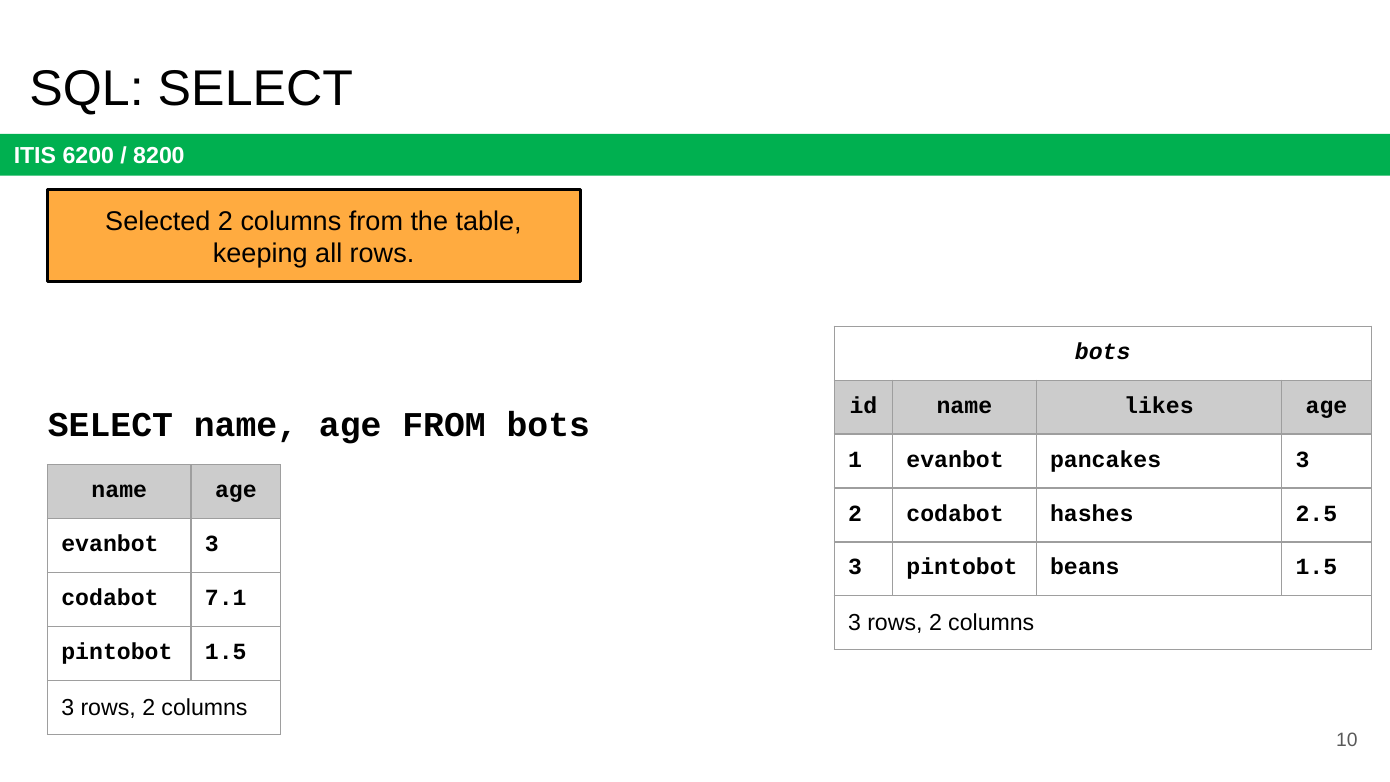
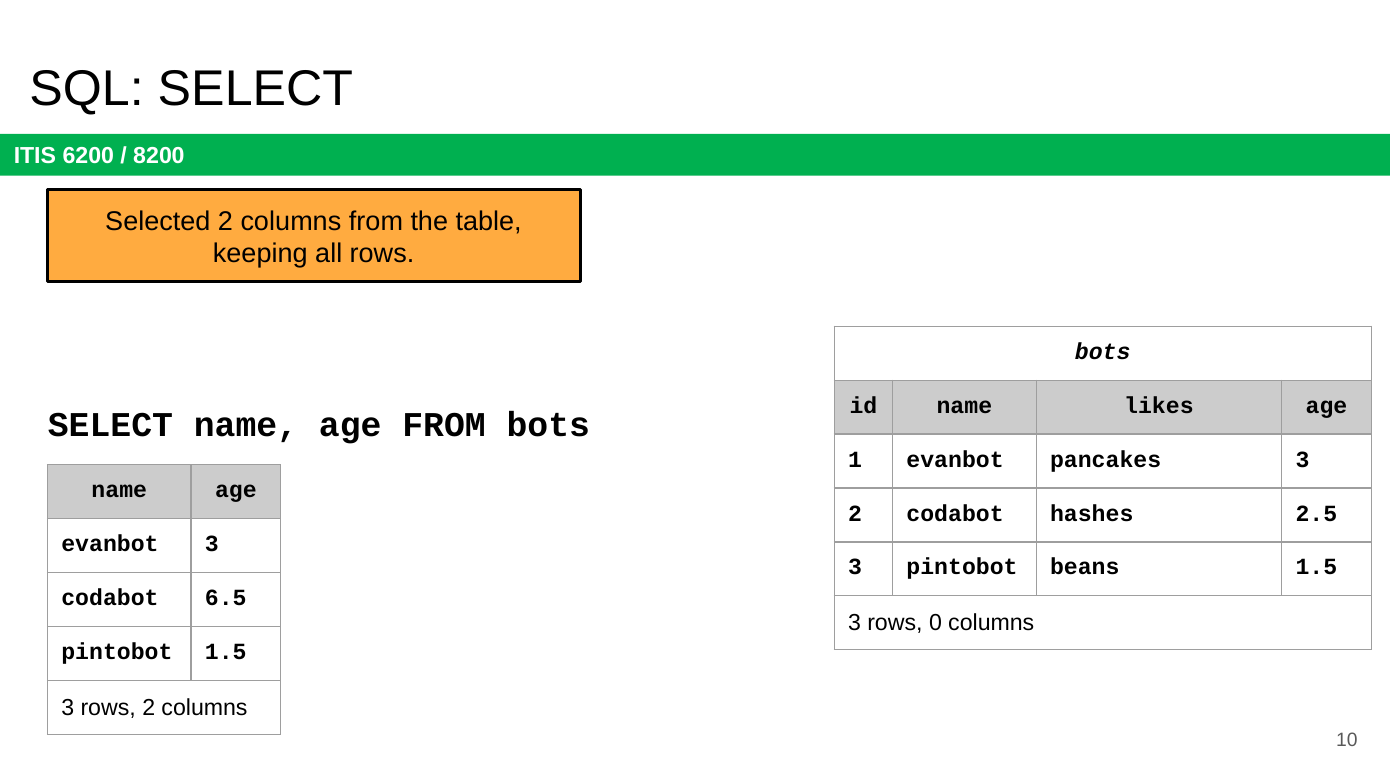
7.1: 7.1 -> 6.5
2 at (935, 623): 2 -> 0
